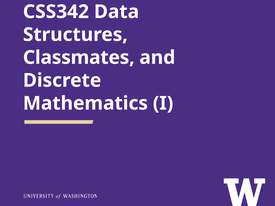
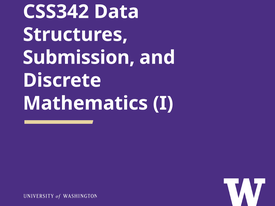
Classmates: Classmates -> Submission
